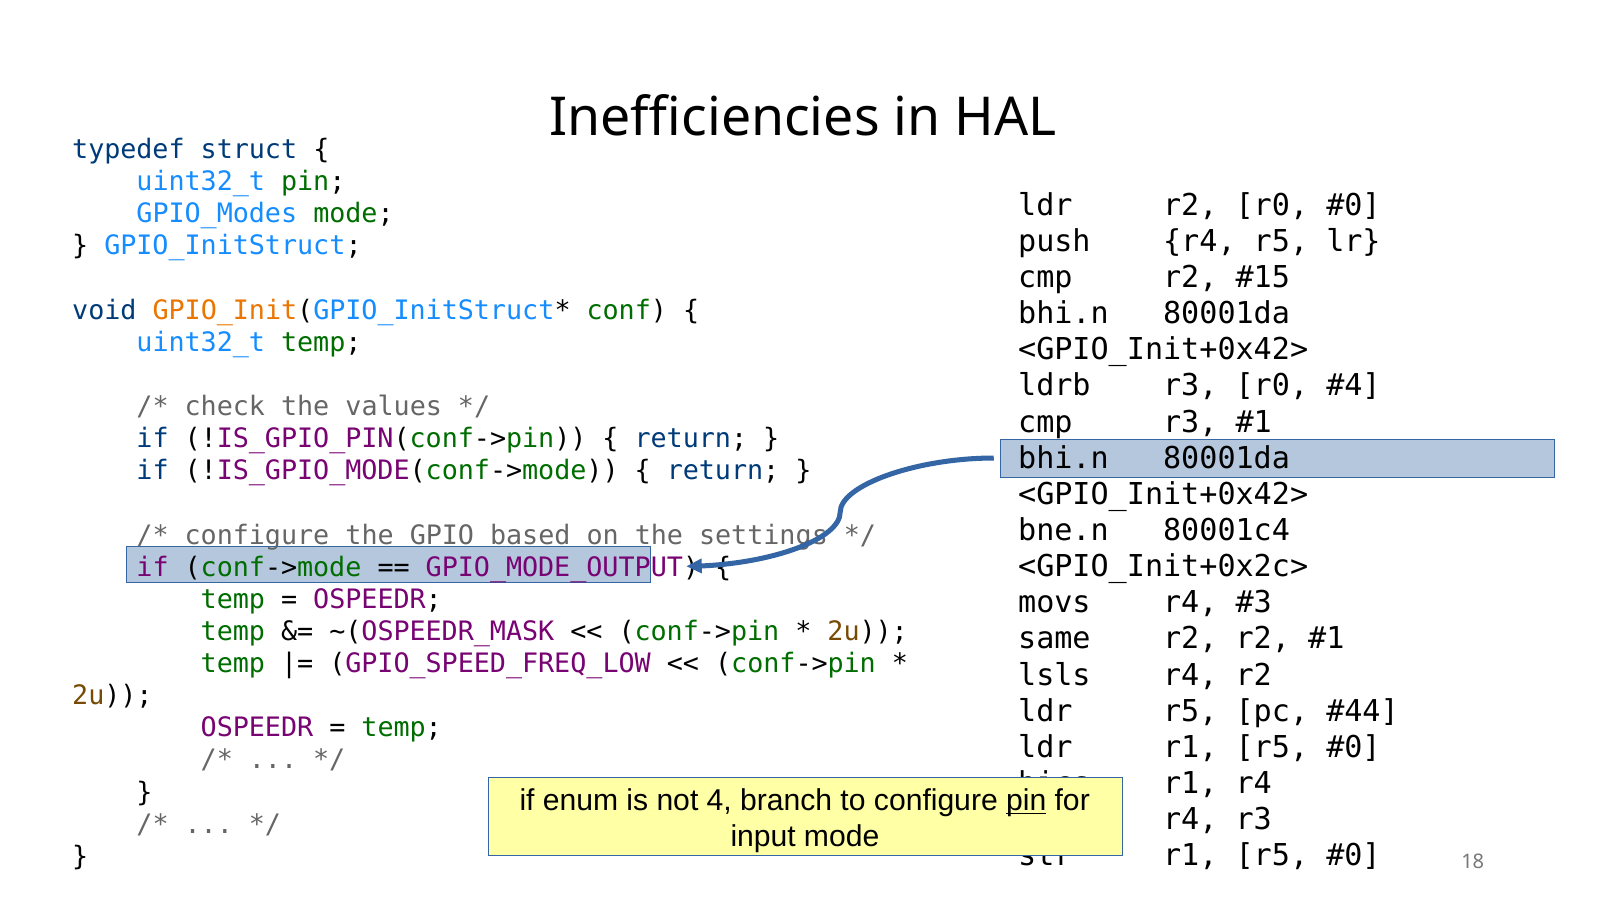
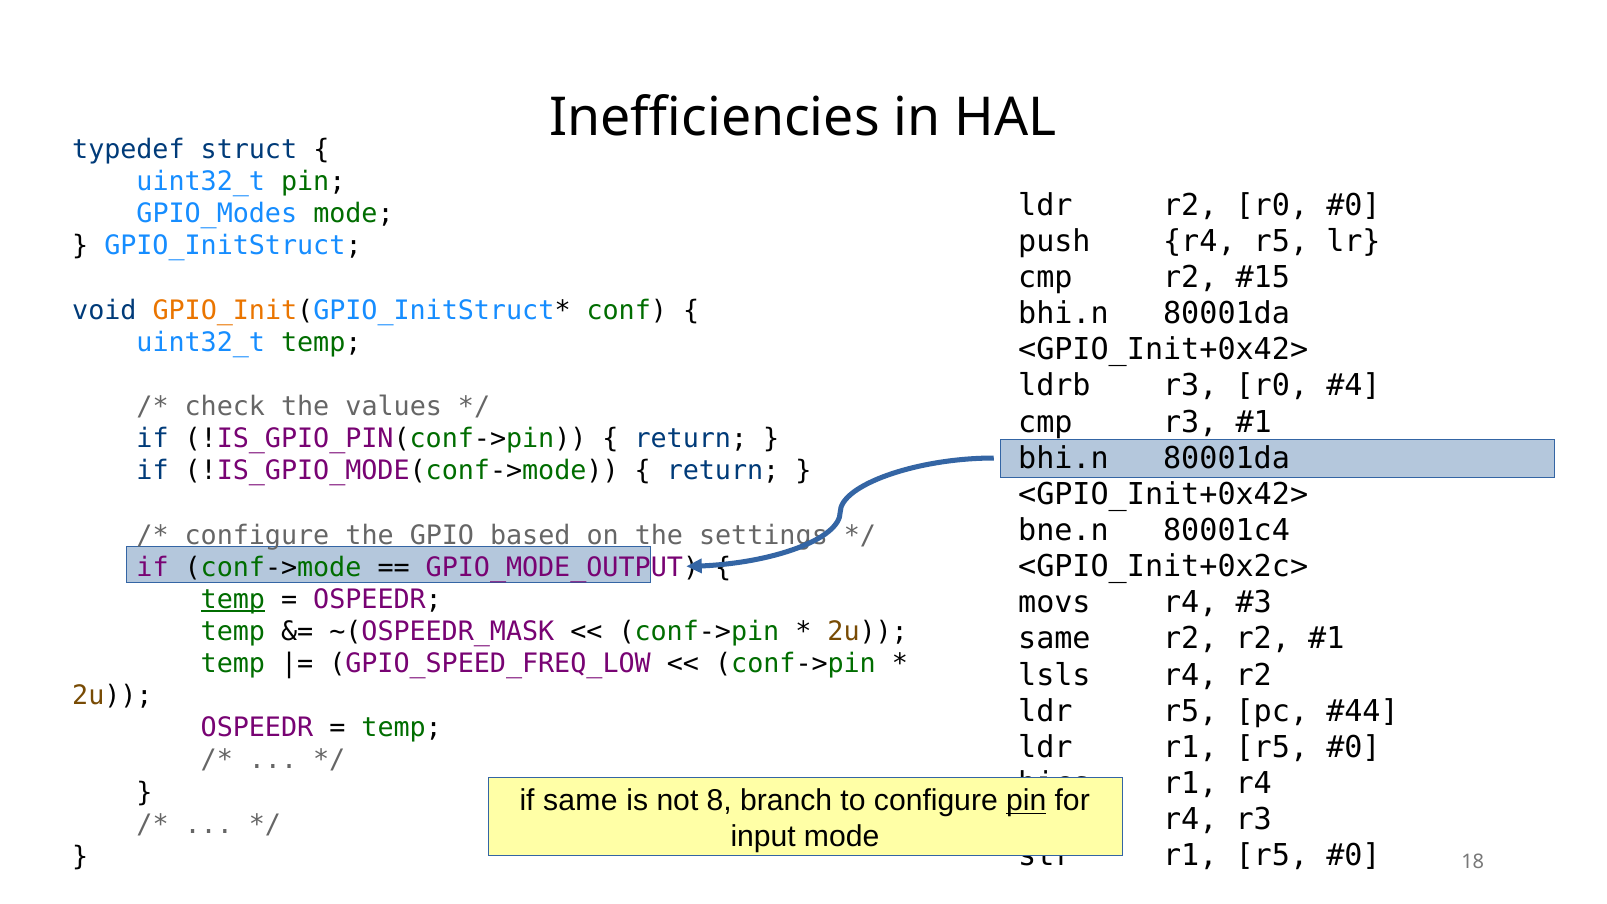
temp at (233, 599) underline: none -> present
if enum: enum -> same
4: 4 -> 8
